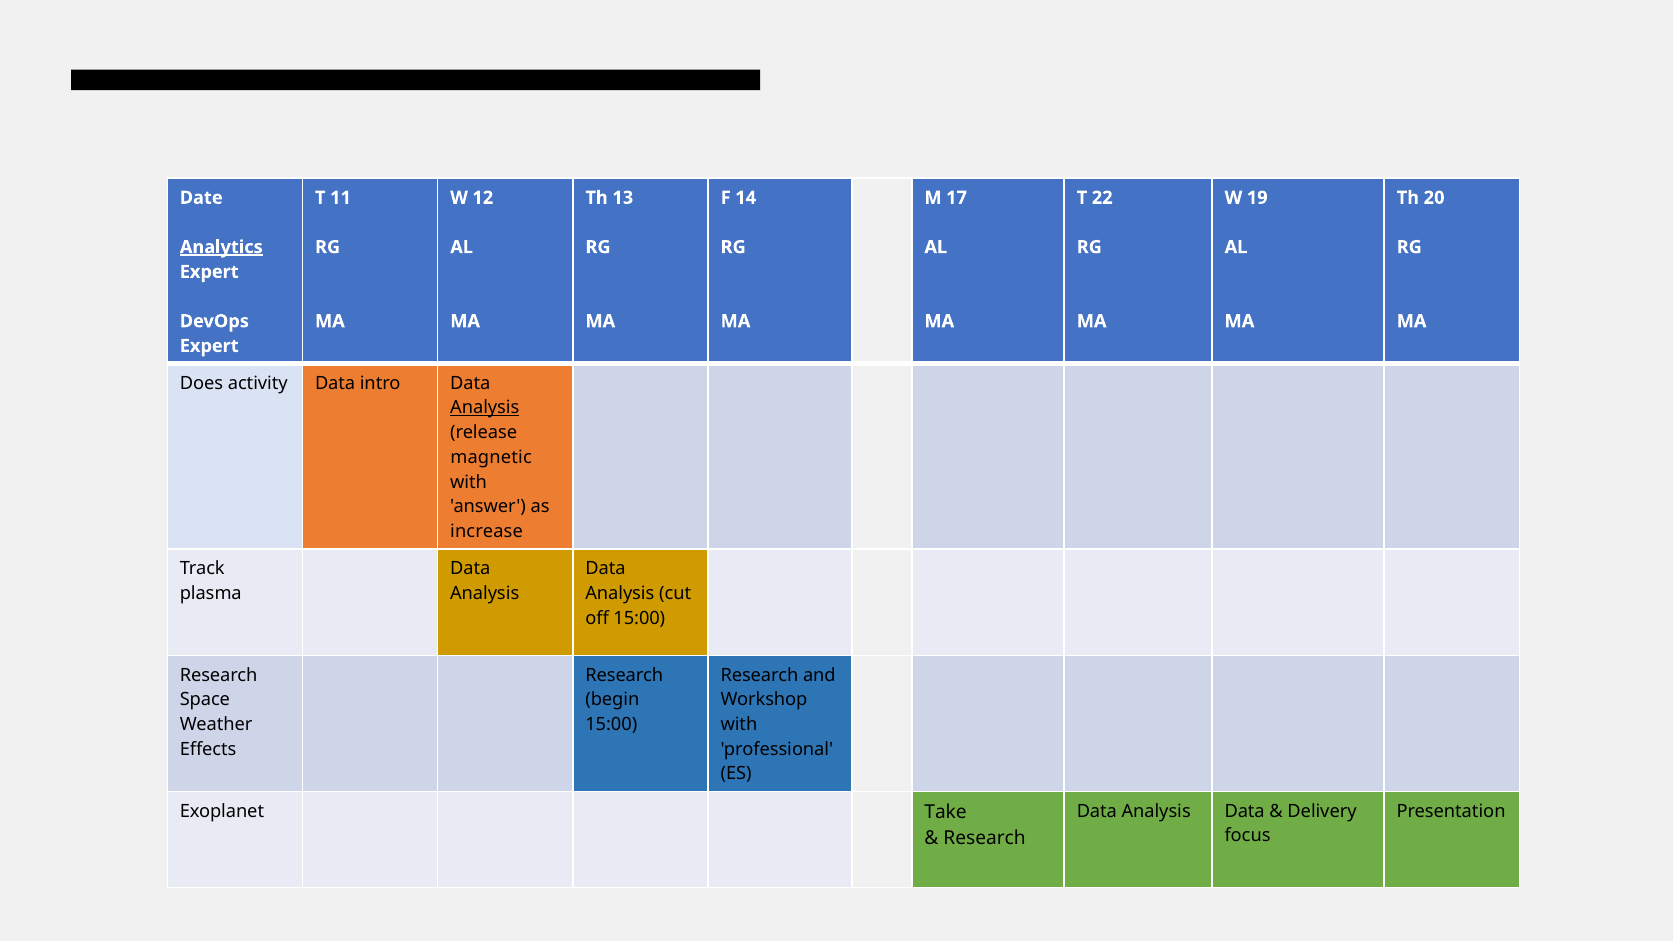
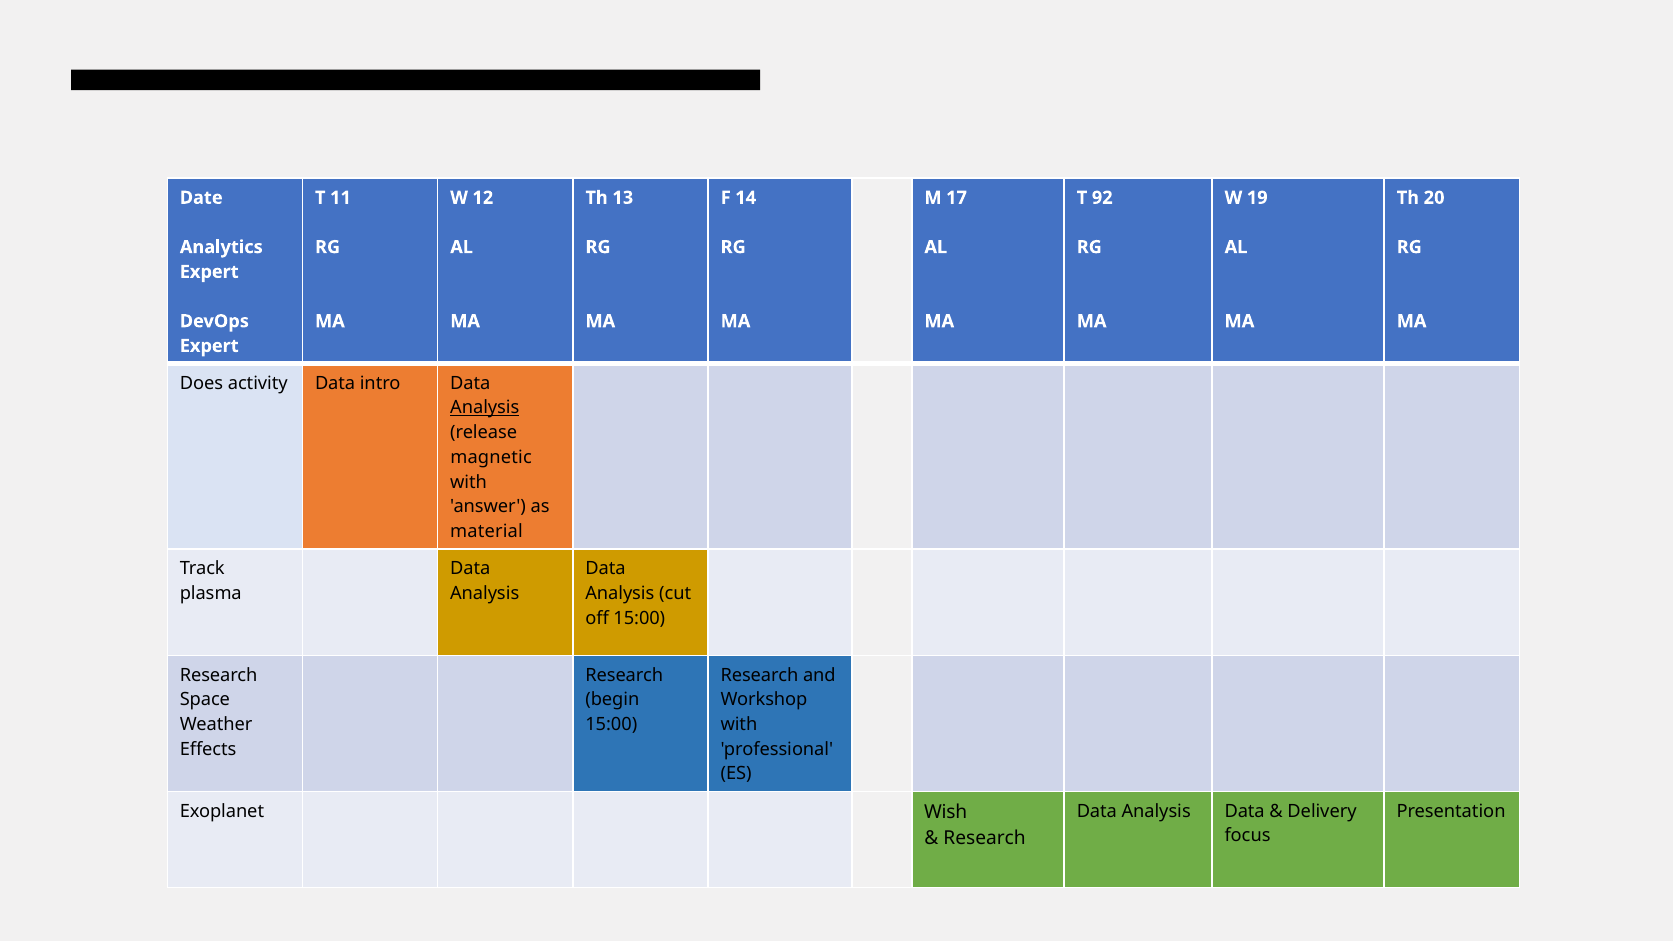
22: 22 -> 92
Analytics underline: present -> none
increase: increase -> material
Take: Take -> Wish
